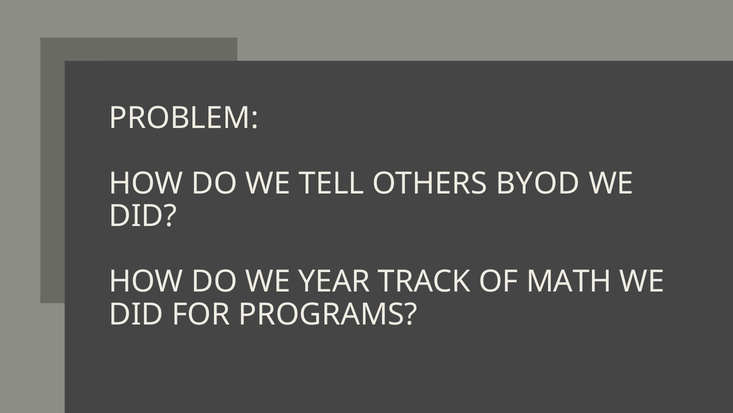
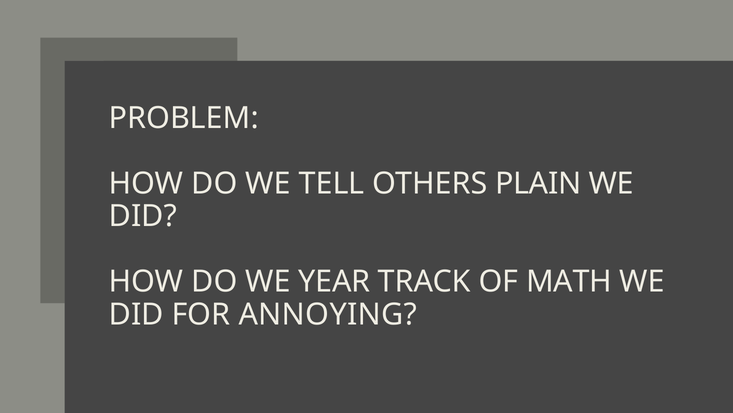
BYOD: BYOD -> PLAIN
PROGRAMS: PROGRAMS -> ANNOYING
